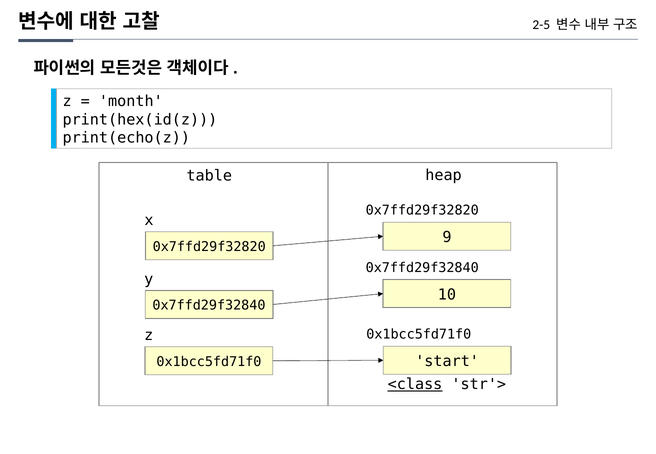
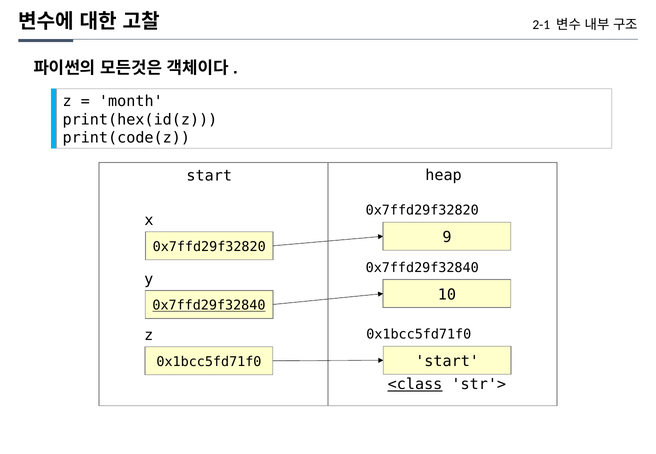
2-5: 2-5 -> 2-1
print(echo(z: print(echo(z -> print(code(z
table at (209, 176): table -> start
0x7ffd29f32840 at (209, 306) underline: none -> present
